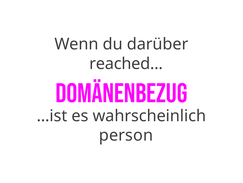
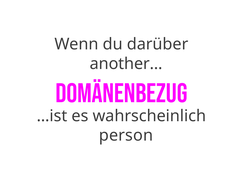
reached…: reached… -> another…
